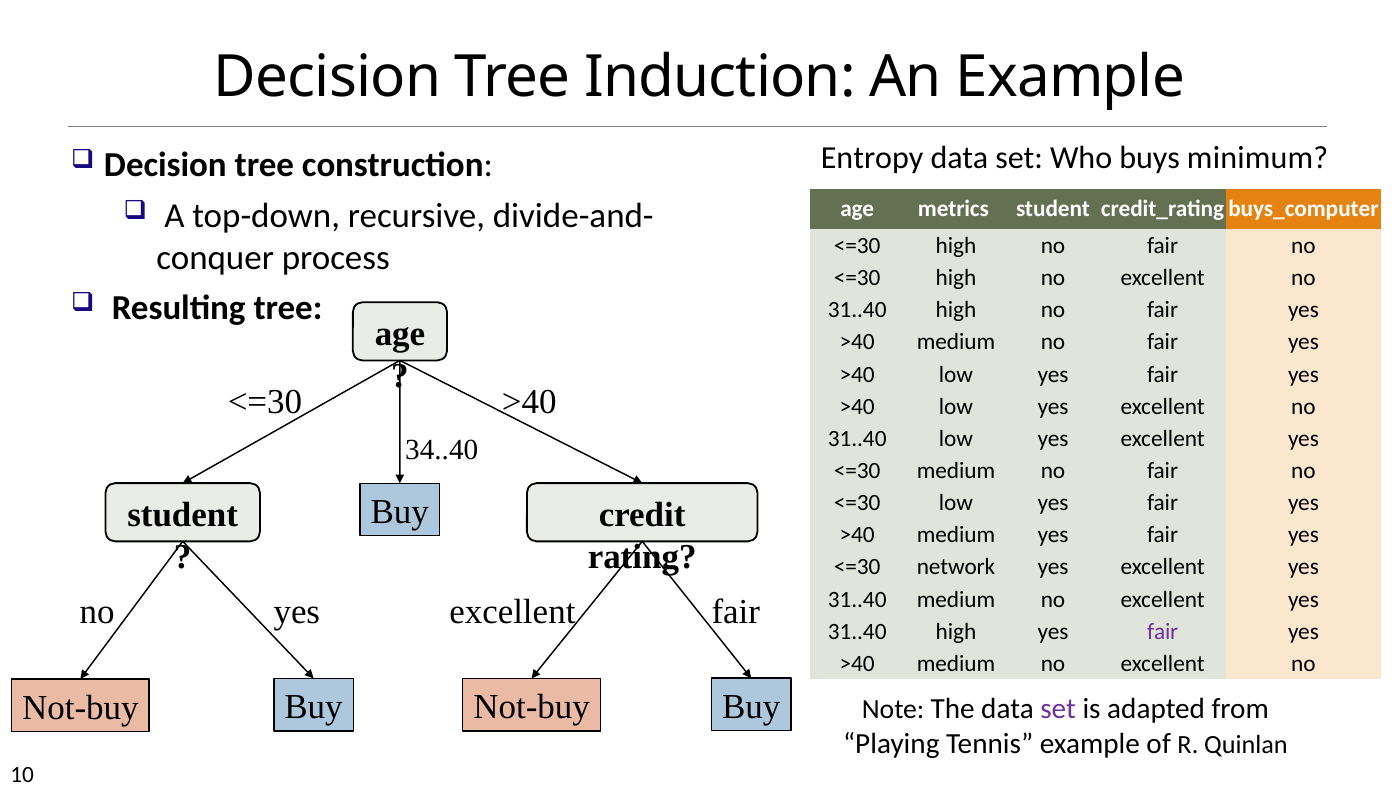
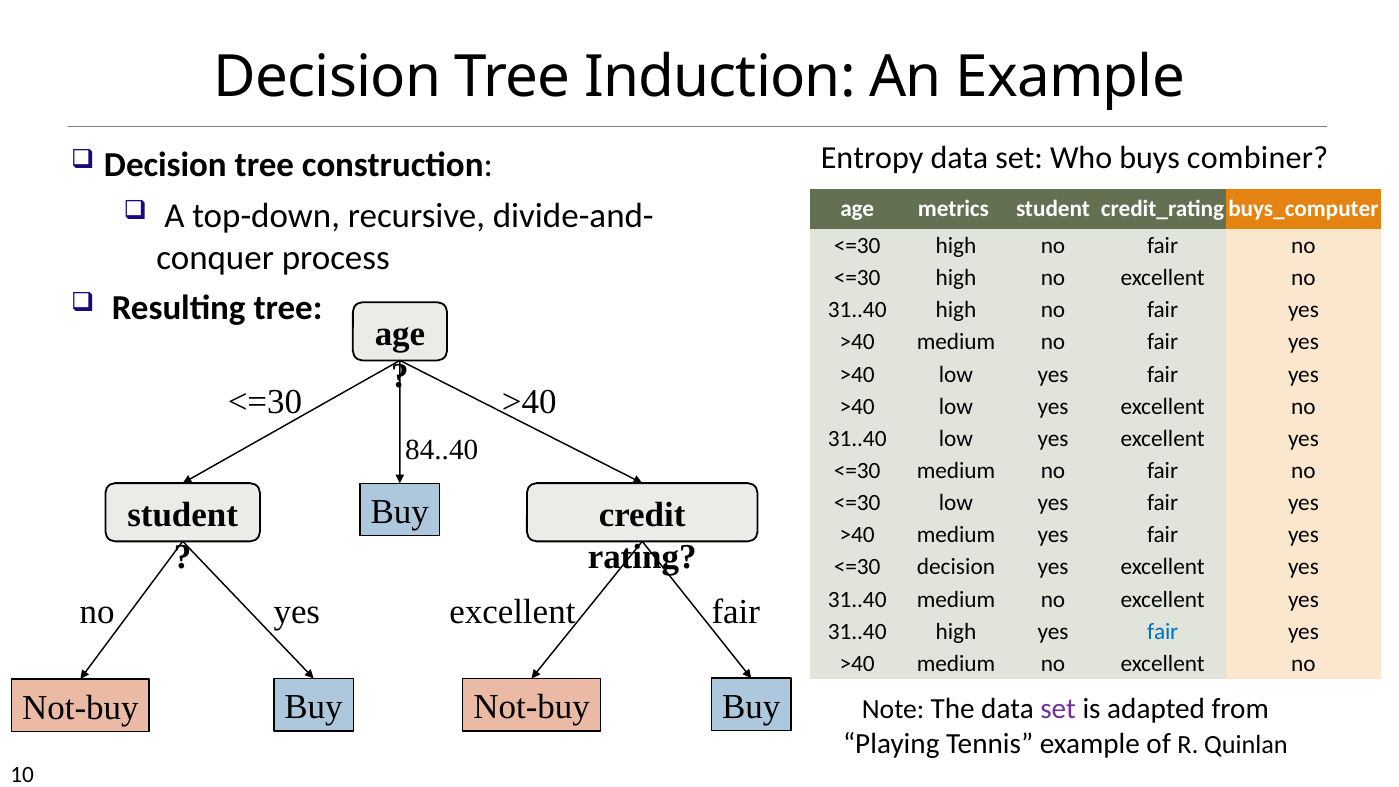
minimum: minimum -> combiner
34..40: 34..40 -> 84..40
<=30 network: network -> decision
fair at (1163, 631) colour: purple -> blue
